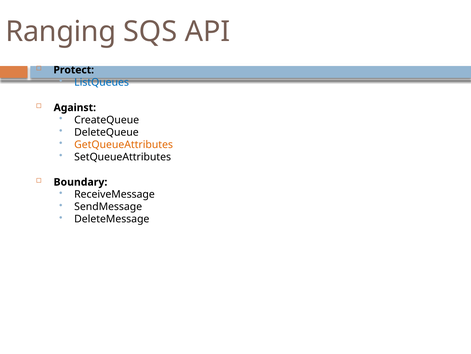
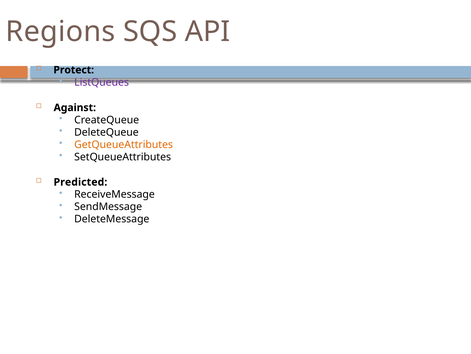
Ranging: Ranging -> Regions
ListQueues colour: blue -> purple
Boundary: Boundary -> Predicted
